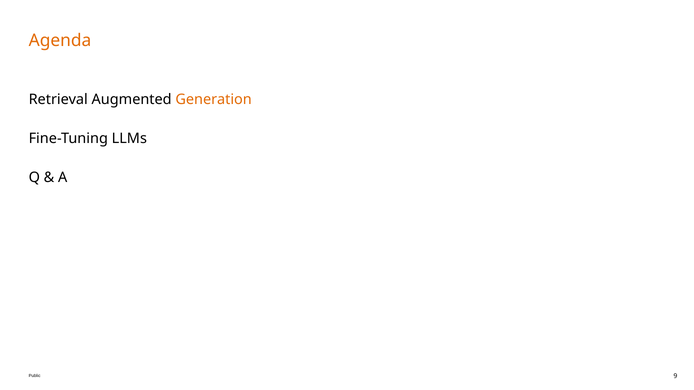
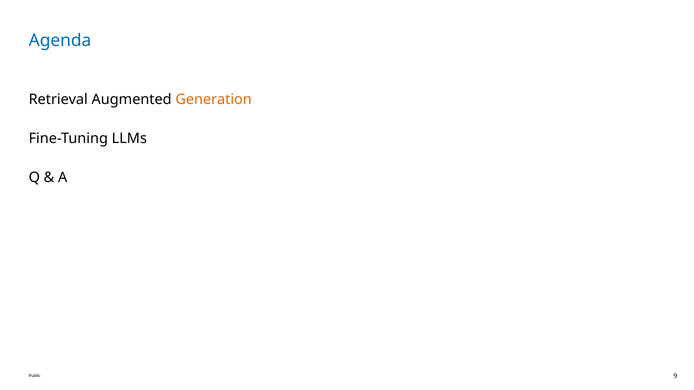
Agenda colour: orange -> blue
